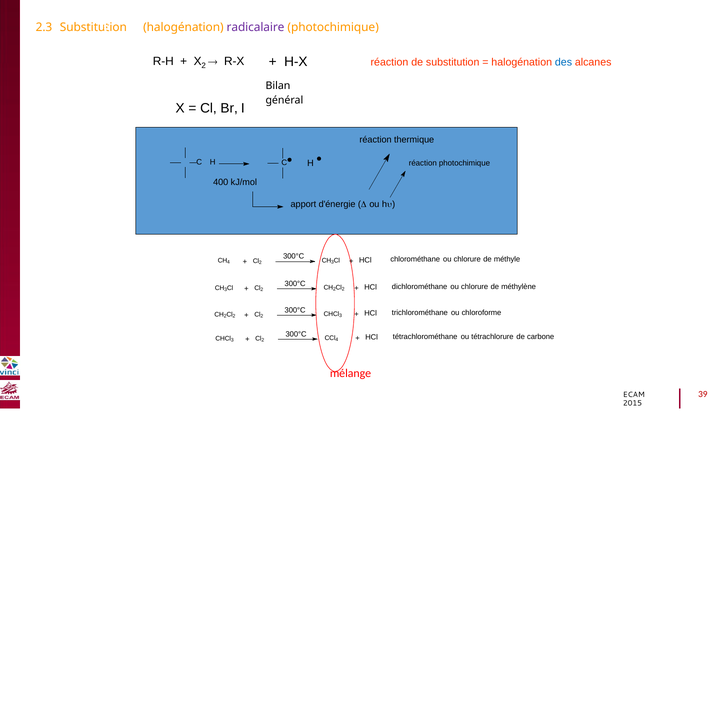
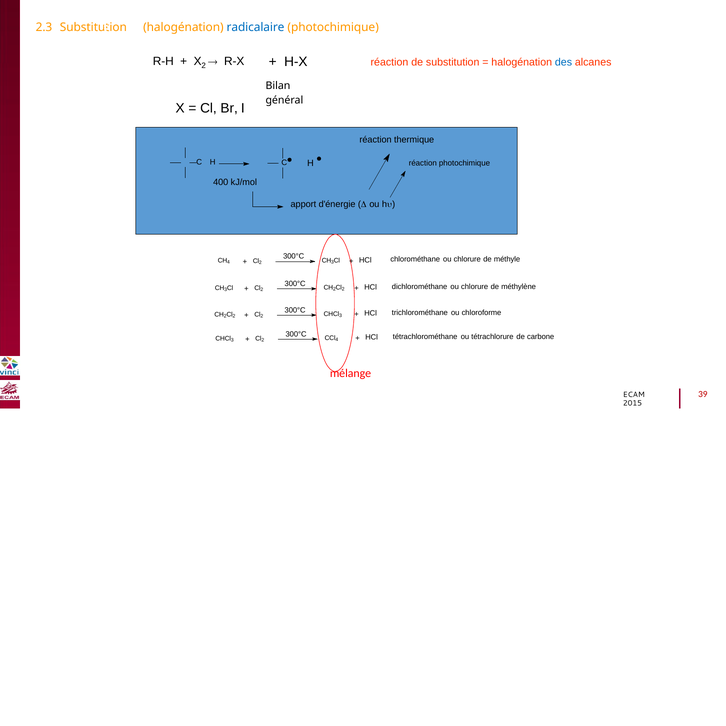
radicalaire colour: purple -> blue
